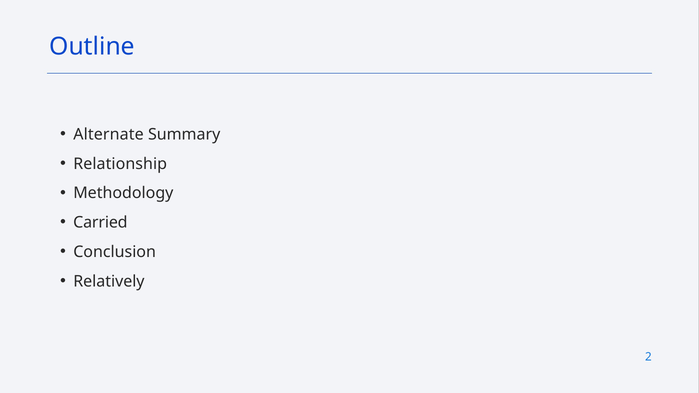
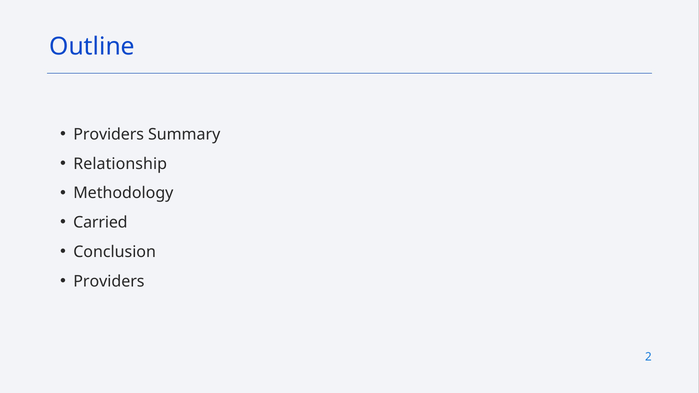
Alternate at (109, 134): Alternate -> Providers
Relatively at (109, 281): Relatively -> Providers
